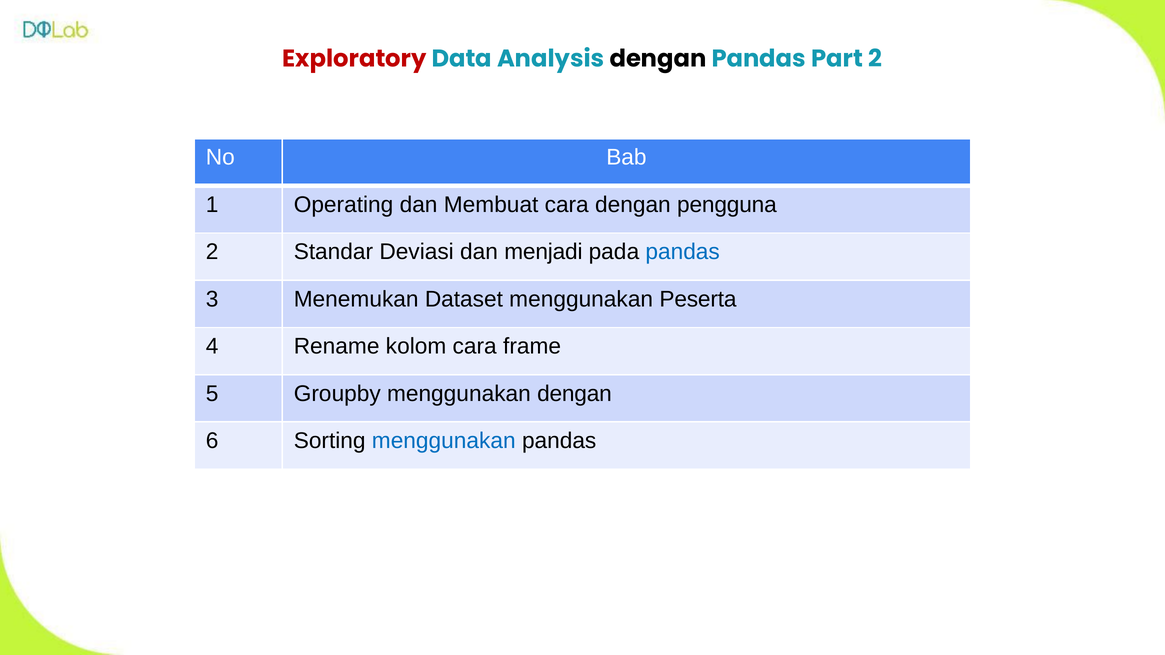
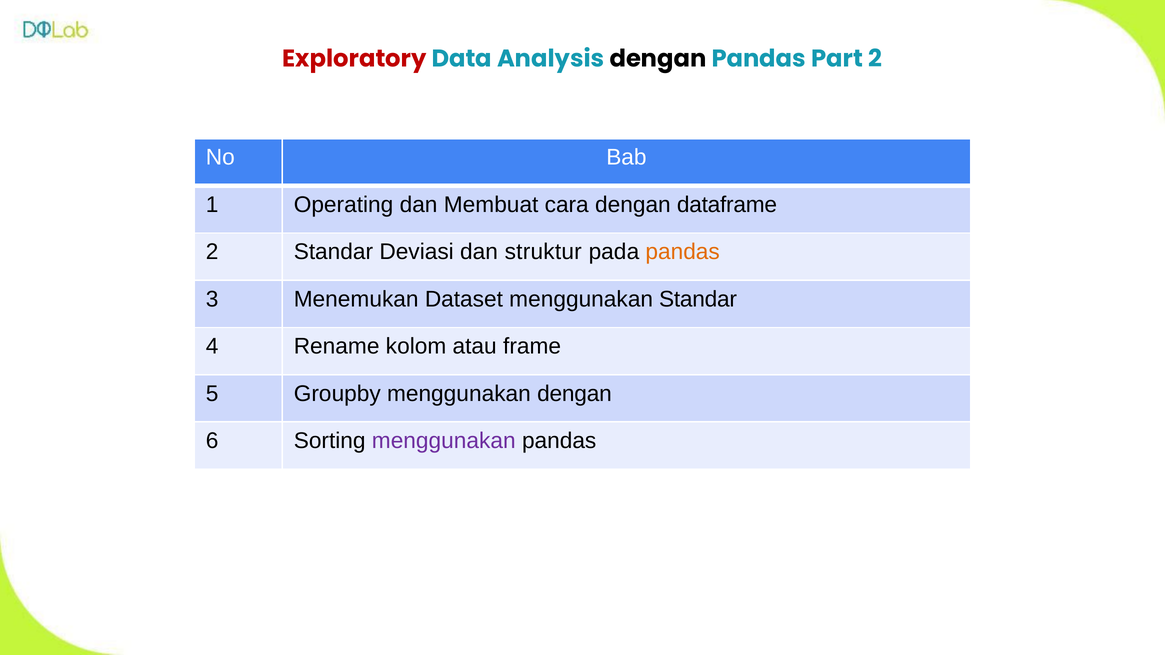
pengguna: pengguna -> dataframe
menjadi: menjadi -> struktur
pandas at (683, 252) colour: blue -> orange
menggunakan Peserta: Peserta -> Standar
kolom cara: cara -> atau
menggunakan at (444, 441) colour: blue -> purple
